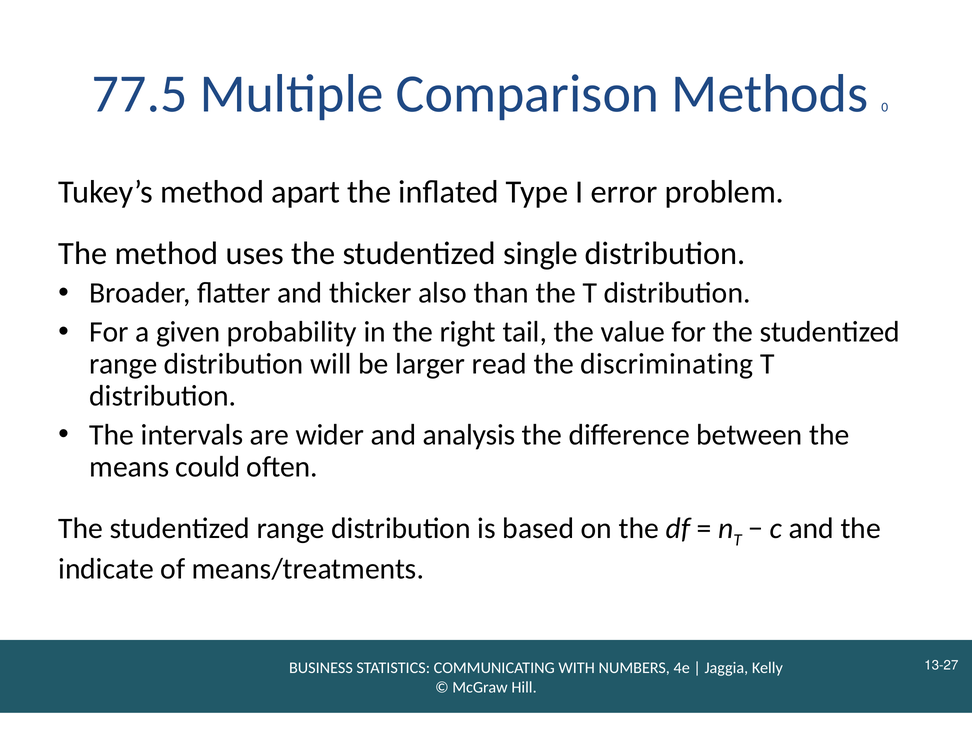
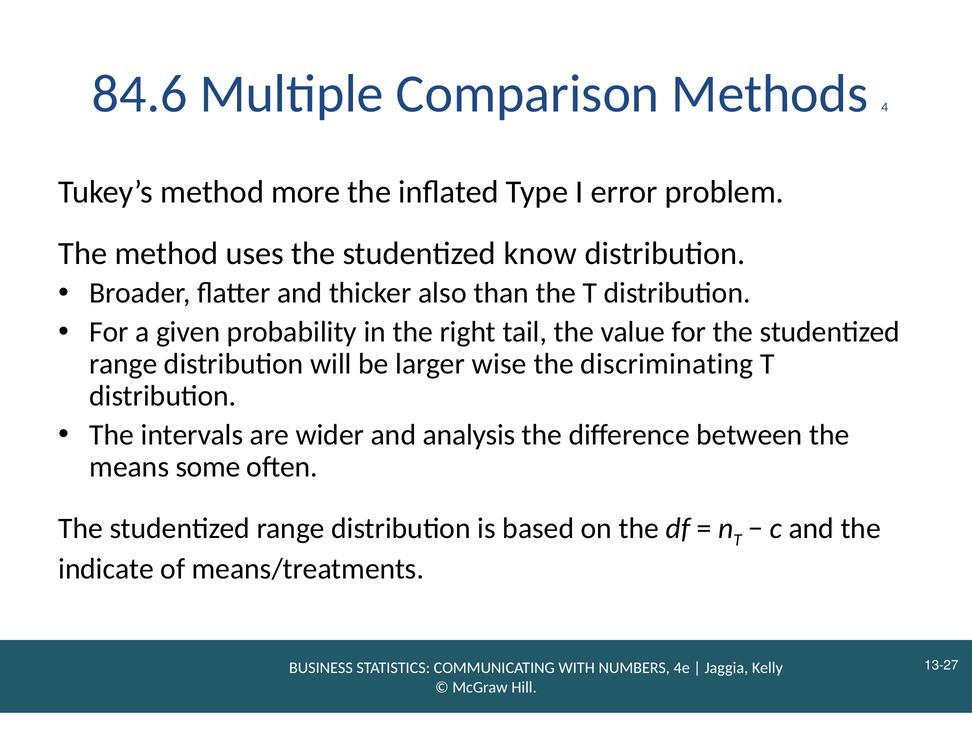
77.5: 77.5 -> 84.6
0: 0 -> 4
apart: apart -> more
single: single -> know
read: read -> wise
could: could -> some
